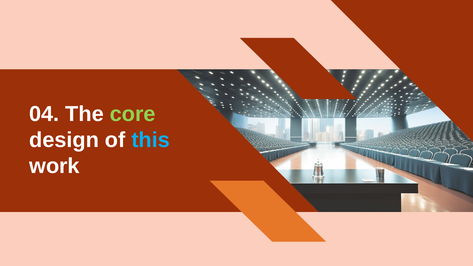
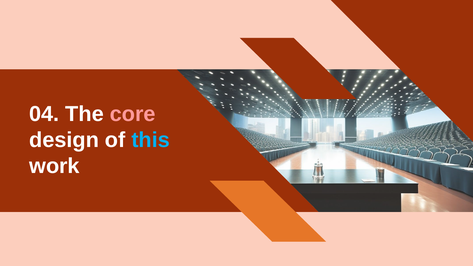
core colour: light green -> pink
